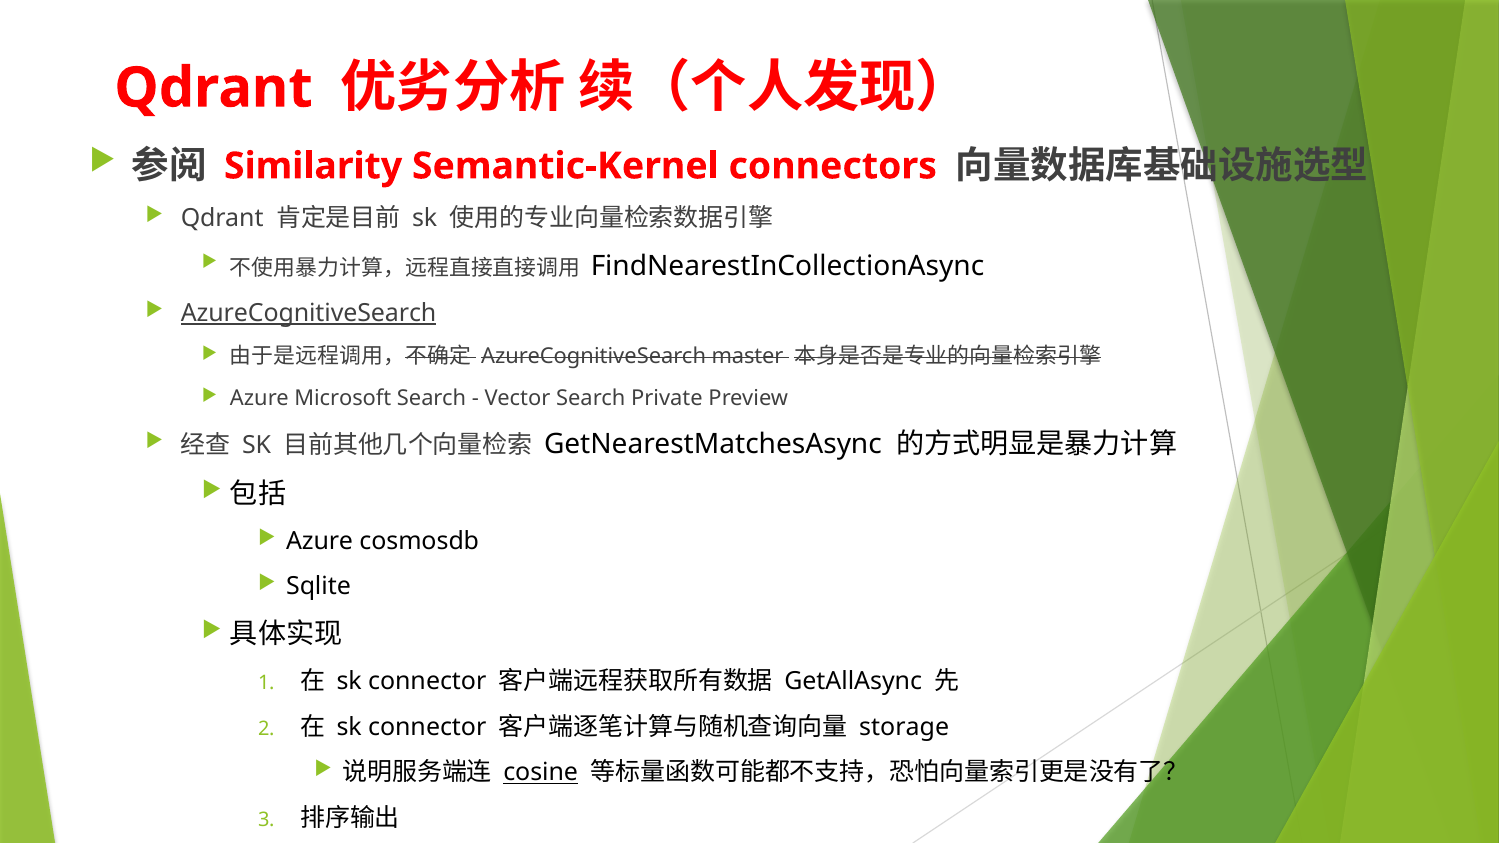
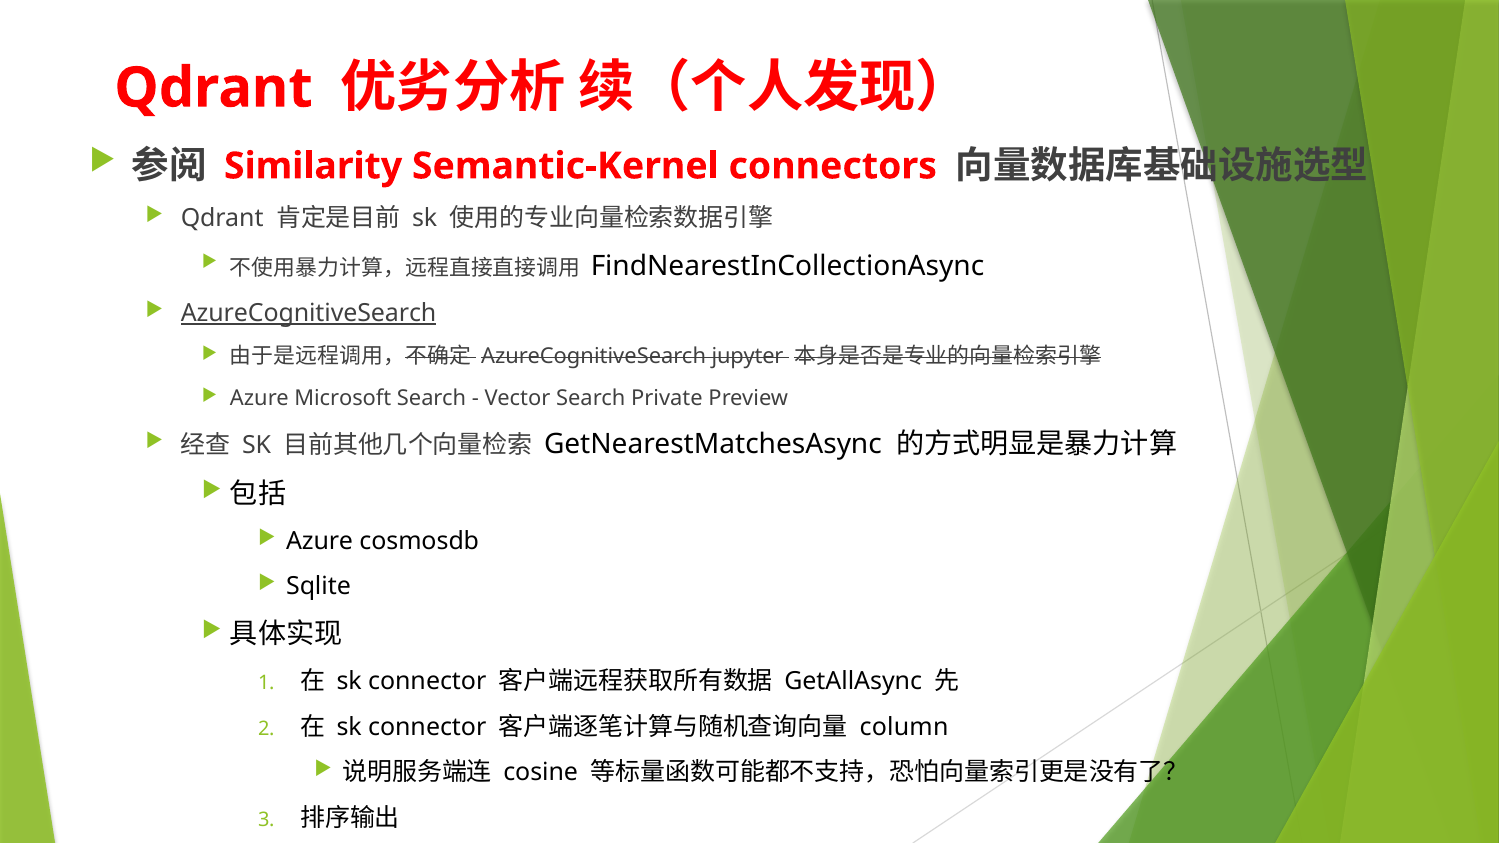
master: master -> jupyter
storage: storage -> column
cosine underline: present -> none
